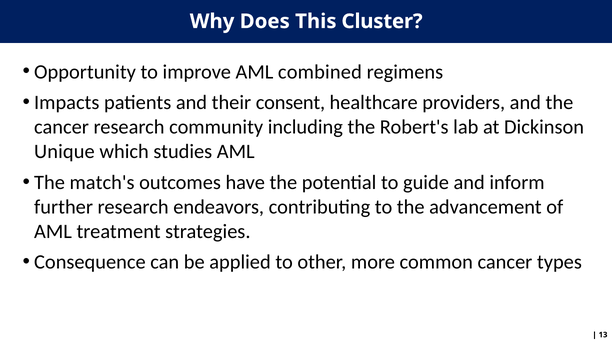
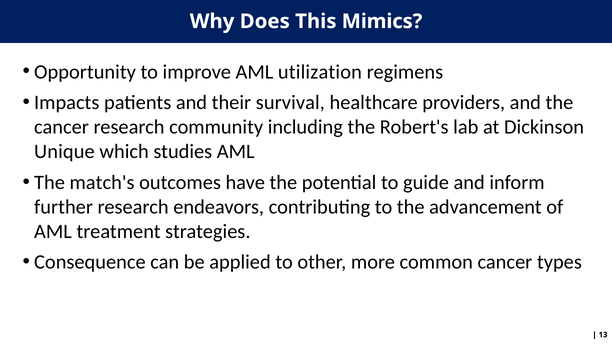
Cluster: Cluster -> Mimics
combined: combined -> utilization
consent: consent -> survival
